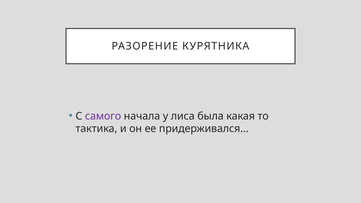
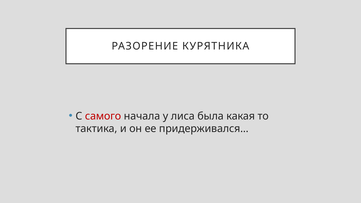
самого colour: purple -> red
